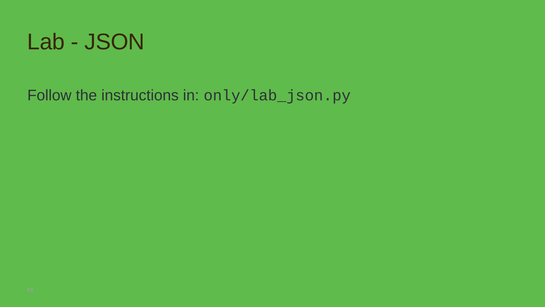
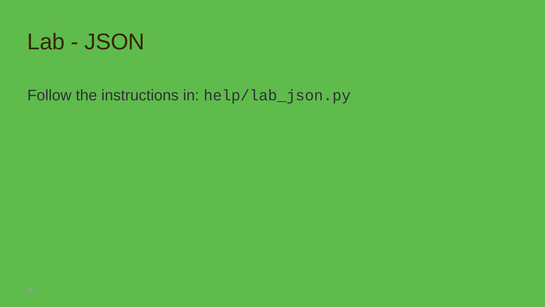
only/lab_json.py: only/lab_json.py -> help/lab_json.py
